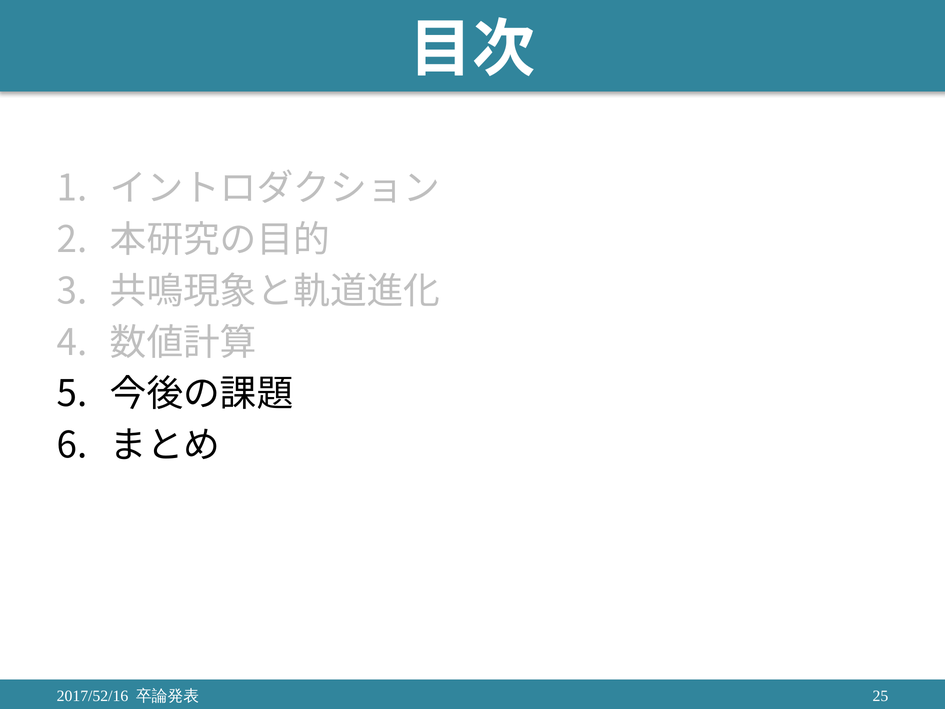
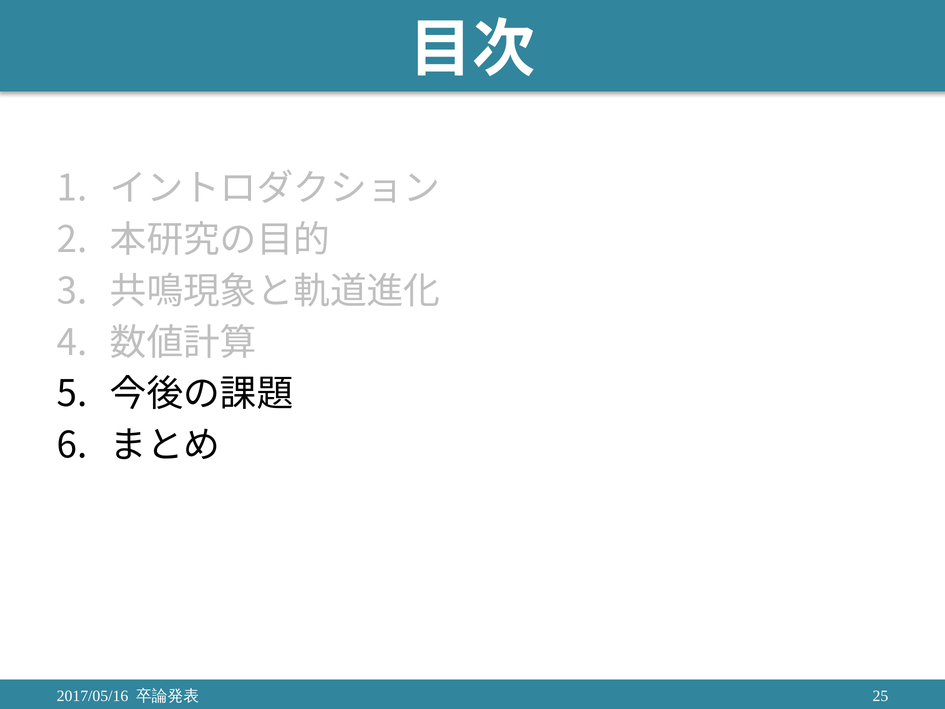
2017/52/16: 2017/52/16 -> 2017/05/16
